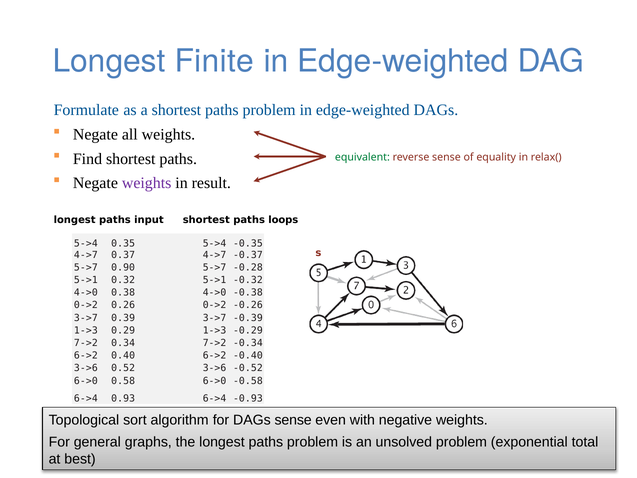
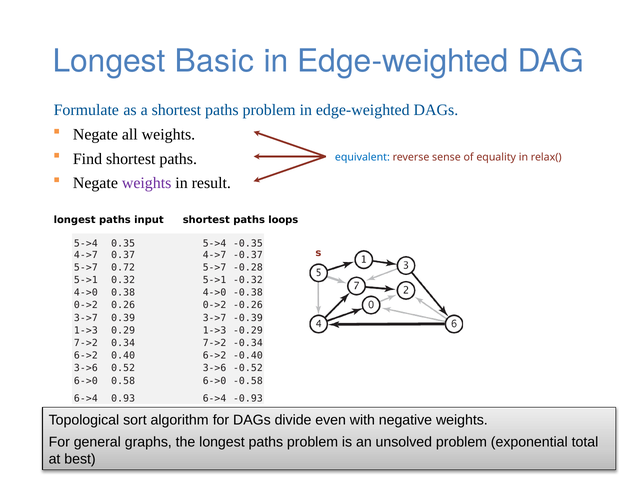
Finite: Finite -> Basic
equivalent colour: green -> blue
0.90: 0.90 -> 0.72
DAGs sense: sense -> divide
